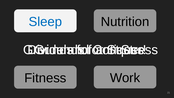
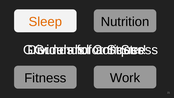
Sleep colour: blue -> orange
